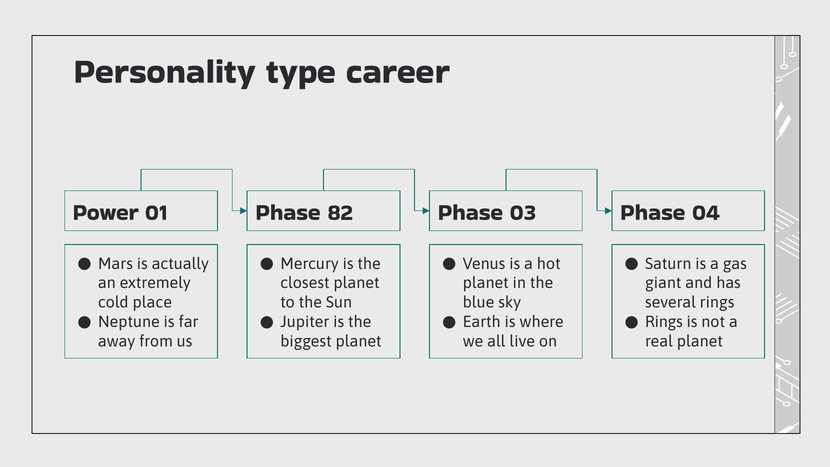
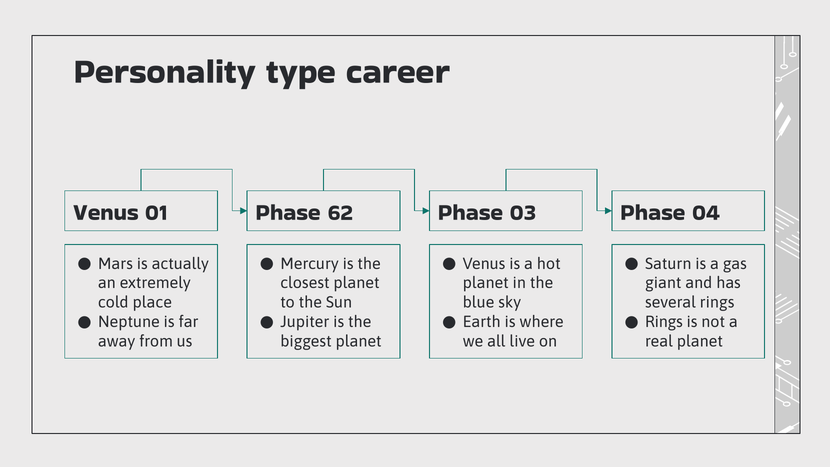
Power at (106, 212): Power -> Venus
82: 82 -> 62
